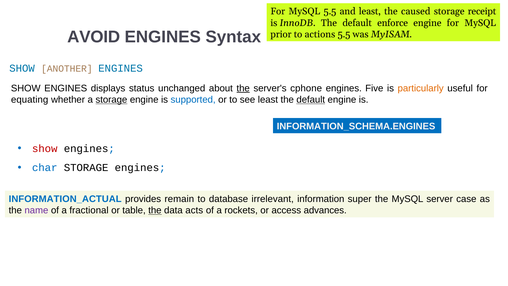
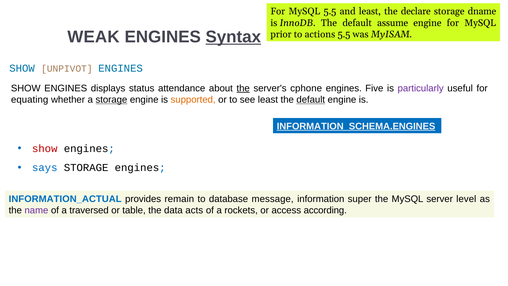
caused: caused -> declare
receipt: receipt -> dname
enforce: enforce -> assume
AVOID: AVOID -> WEAK
Syntax underline: none -> present
ANOTHER: ANOTHER -> UNPIVOT
unchanged: unchanged -> attendance
particularly colour: orange -> purple
supported colour: blue -> orange
INFORMATION_SCHEMA.ENGINES underline: none -> present
char: char -> says
irrelevant: irrelevant -> message
case: case -> level
fractional: fractional -> traversed
the at (155, 210) underline: present -> none
advances: advances -> according
